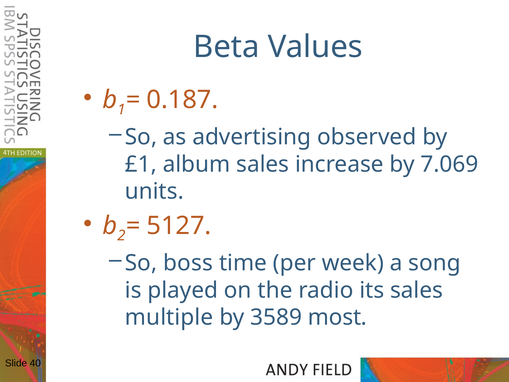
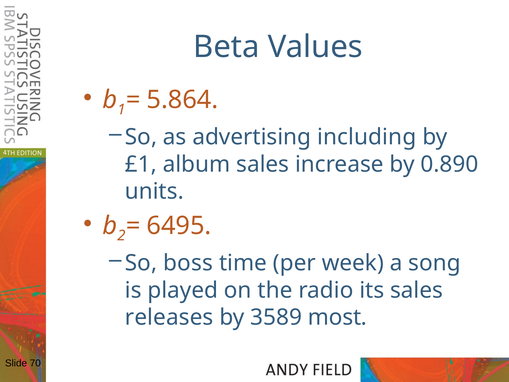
0.187: 0.187 -> 5.864
observed: observed -> including
7.069: 7.069 -> 0.890
5127: 5127 -> 6495
multiple: multiple -> releases
40: 40 -> 70
